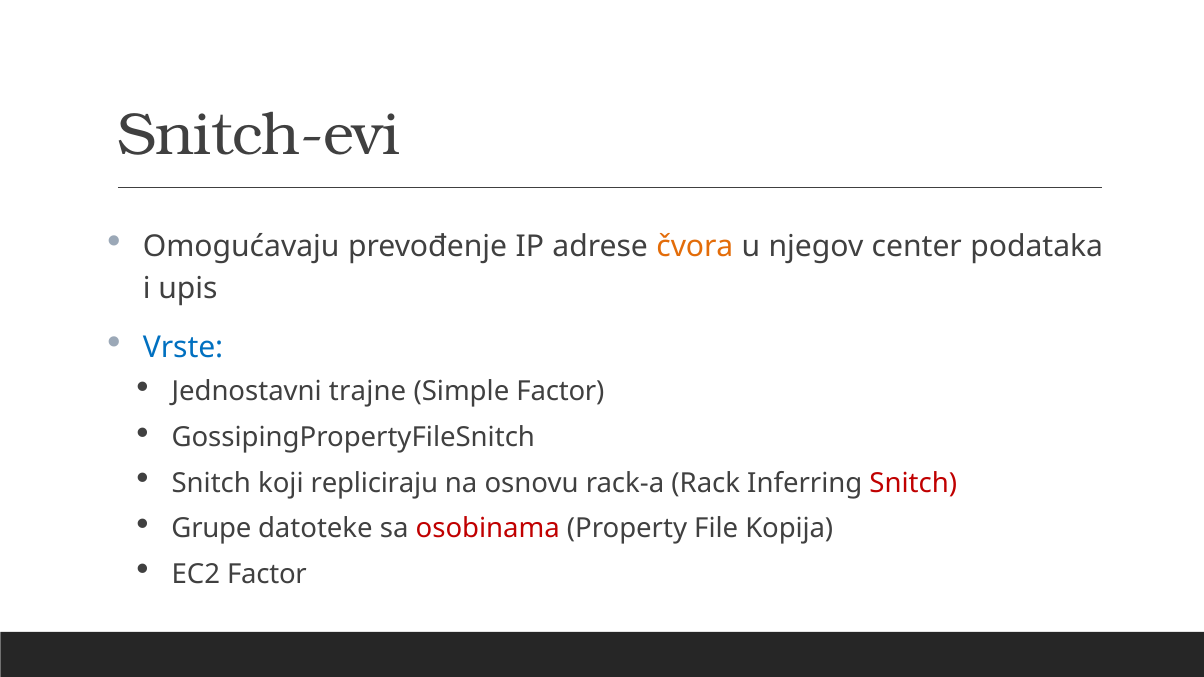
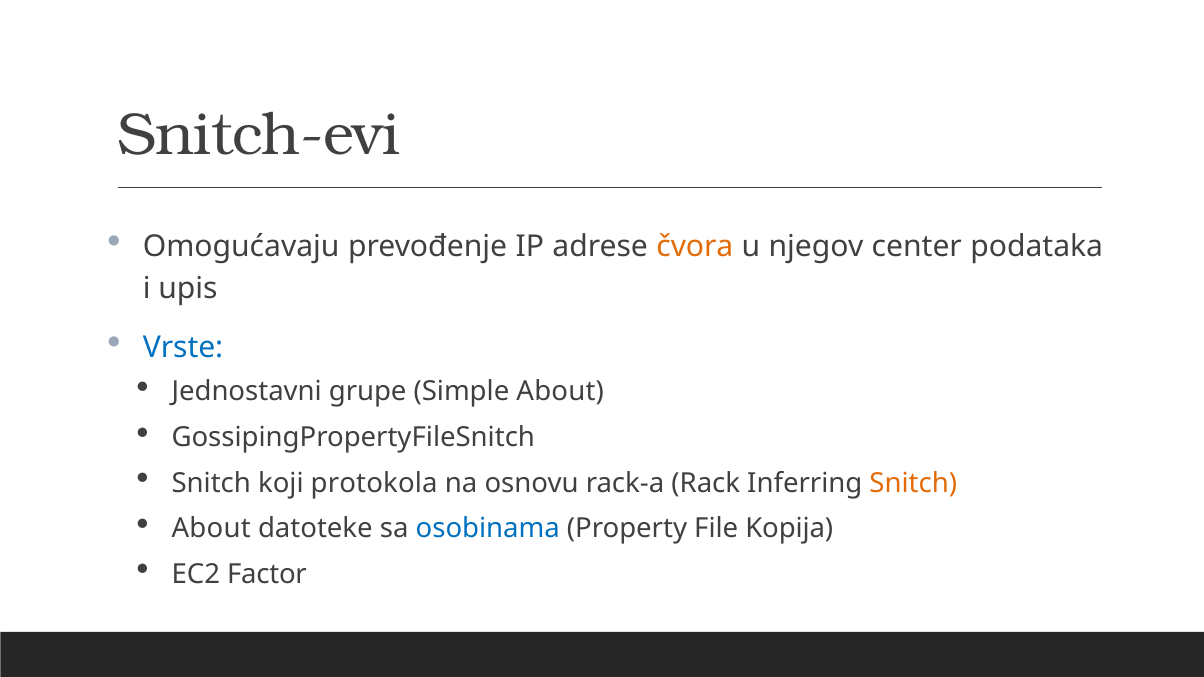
trajne: trajne -> grupe
Simple Factor: Factor -> About
repliciraju: repliciraju -> protokola
Snitch at (913, 483) colour: red -> orange
Grupe at (211, 529): Grupe -> About
osobinama colour: red -> blue
